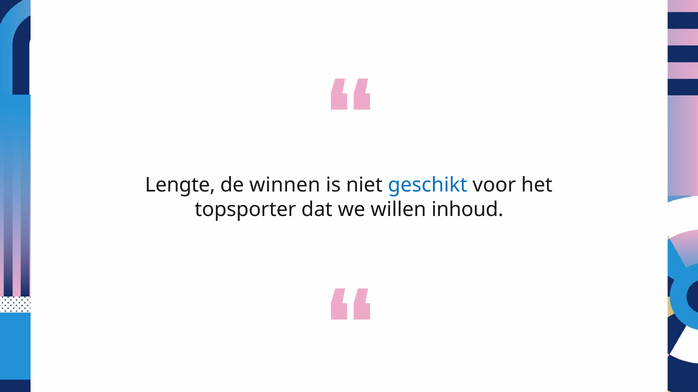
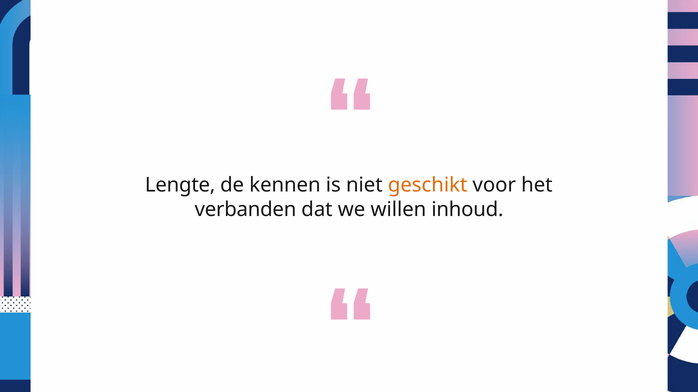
winnen: winnen -> kennen
geschikt colour: blue -> orange
topsporter: topsporter -> verbanden
